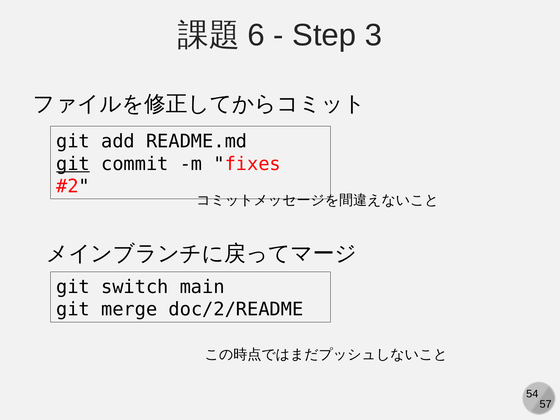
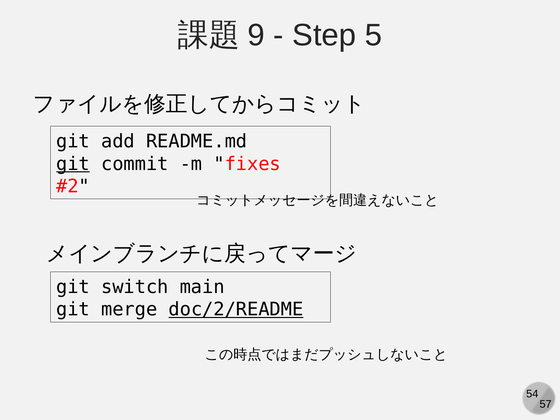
6: 6 -> 9
3: 3 -> 5
doc/2/README underline: none -> present
